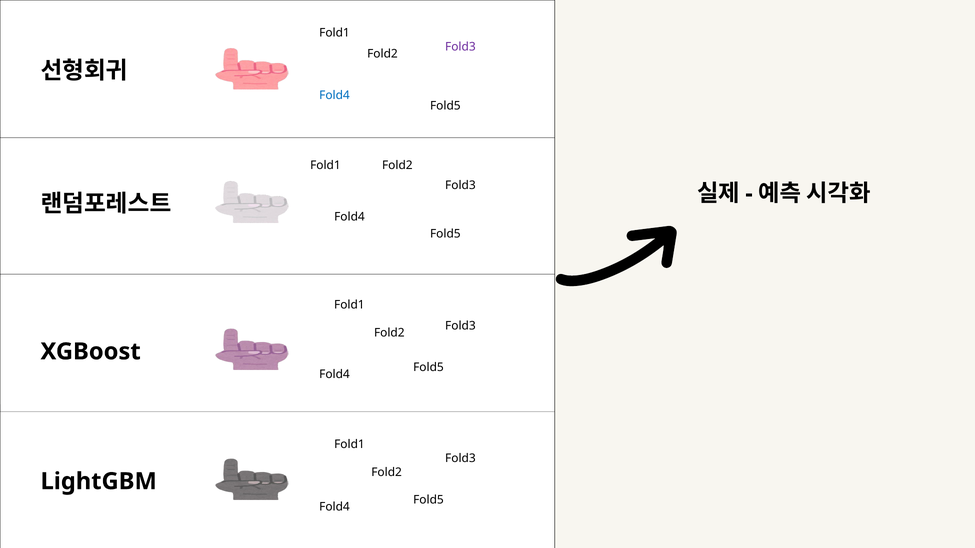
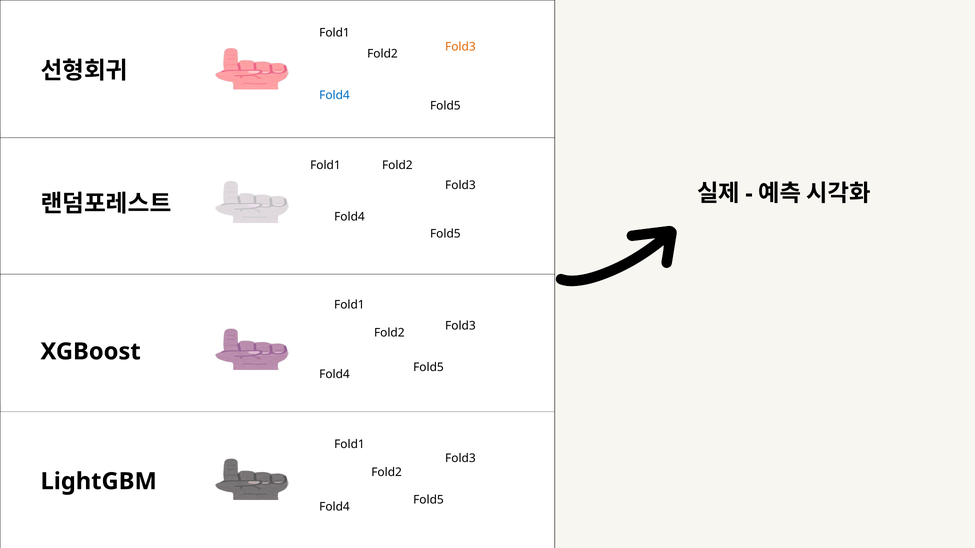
Fold3 at (460, 47) colour: purple -> orange
